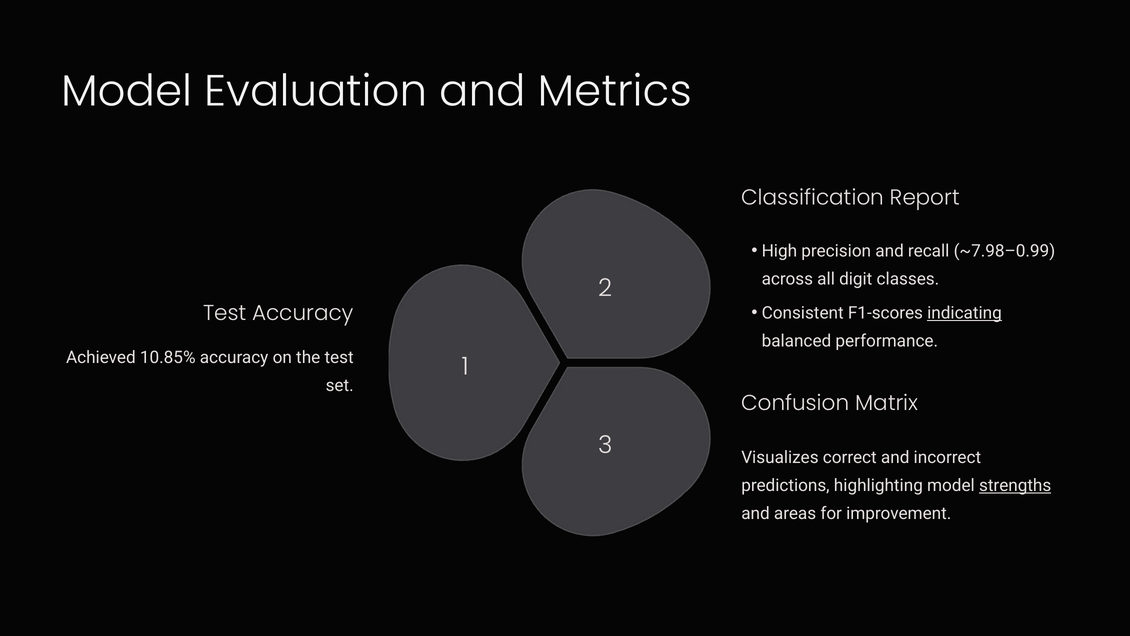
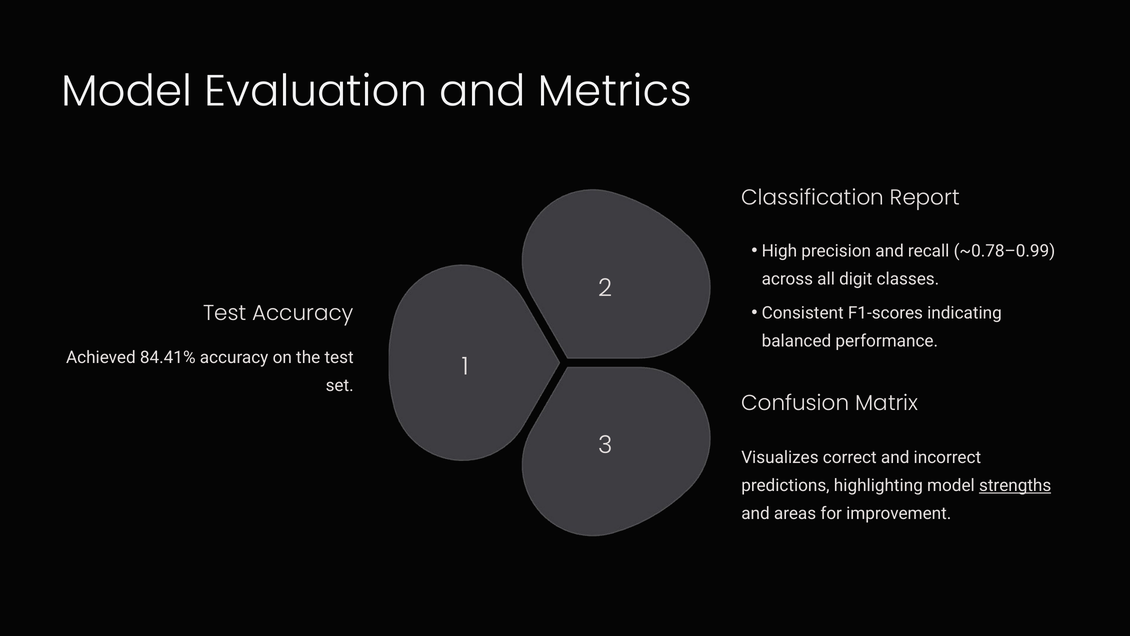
~7.98–0.99: ~7.98–0.99 -> ~0.78–0.99
indicating underline: present -> none
10.85%: 10.85% -> 84.41%
